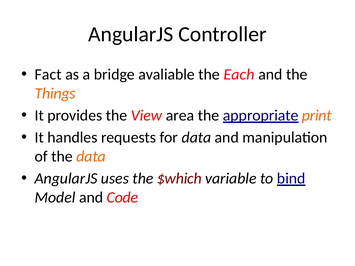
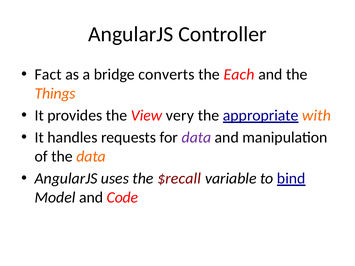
avaliable: avaliable -> converts
area: area -> very
print: print -> with
data at (196, 138) colour: black -> purple
$which: $which -> $recall
